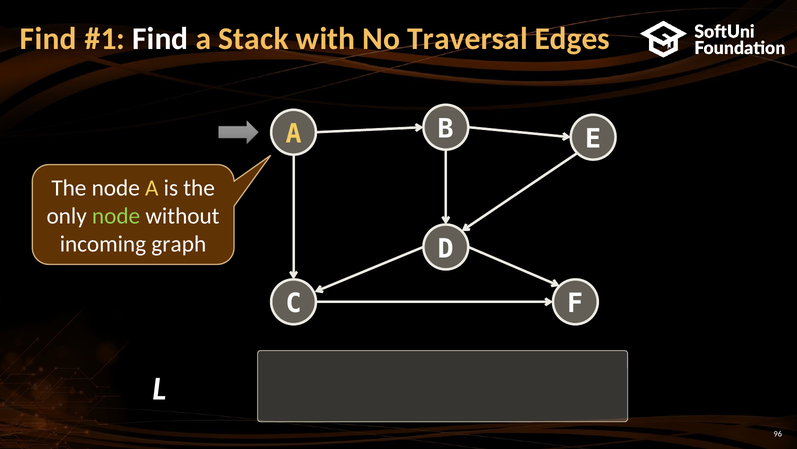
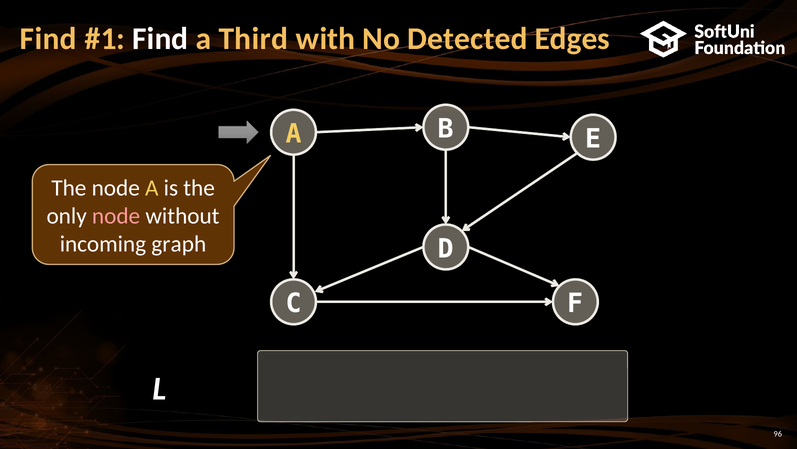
Stack: Stack -> Third
Traversal: Traversal -> Detected
node at (116, 216) colour: light green -> pink
